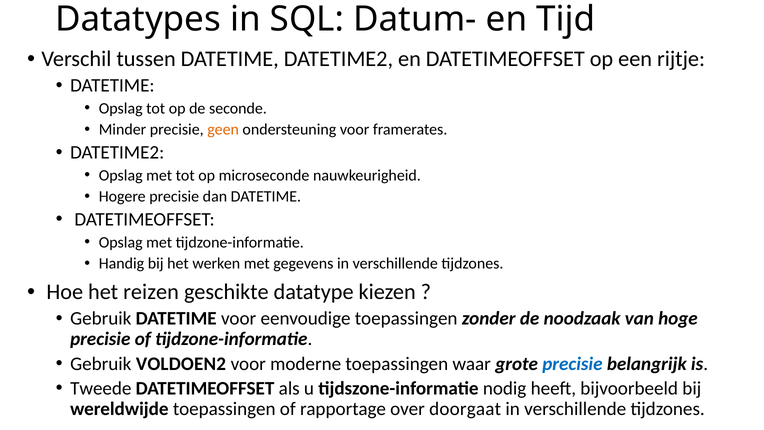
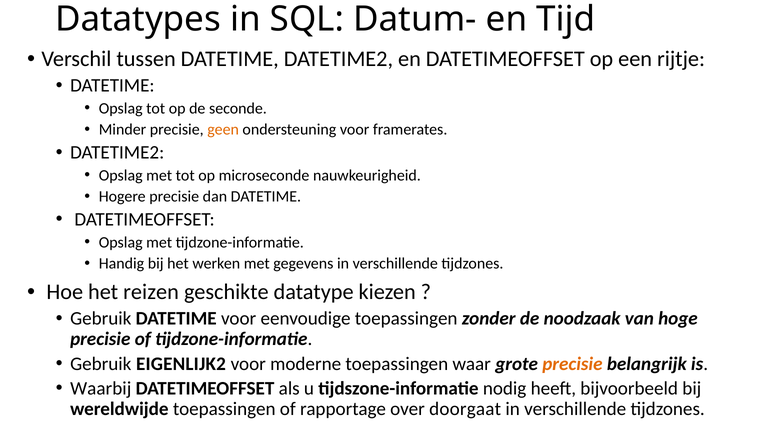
VOLDOEN2: VOLDOEN2 -> EIGENLIJK2
precisie at (572, 363) colour: blue -> orange
Tweede: Tweede -> Waarbij
